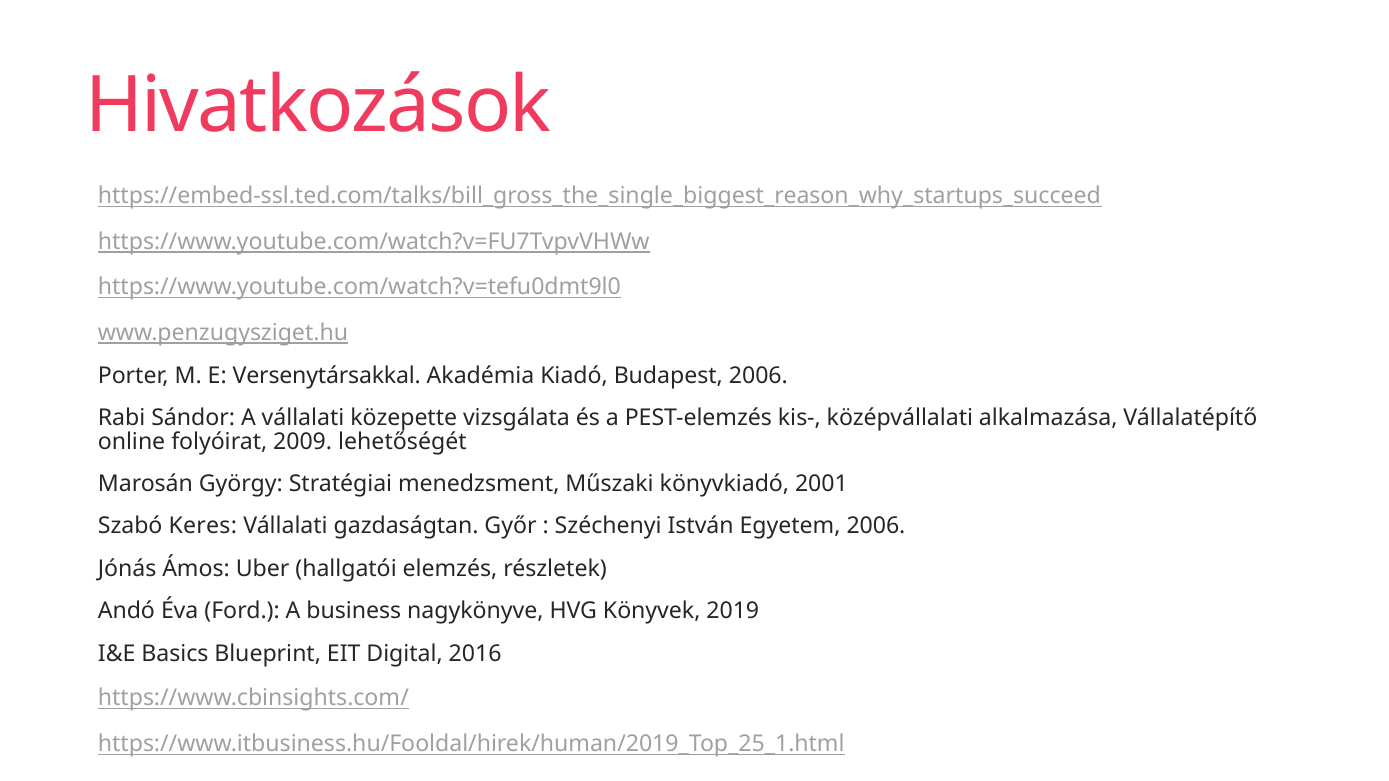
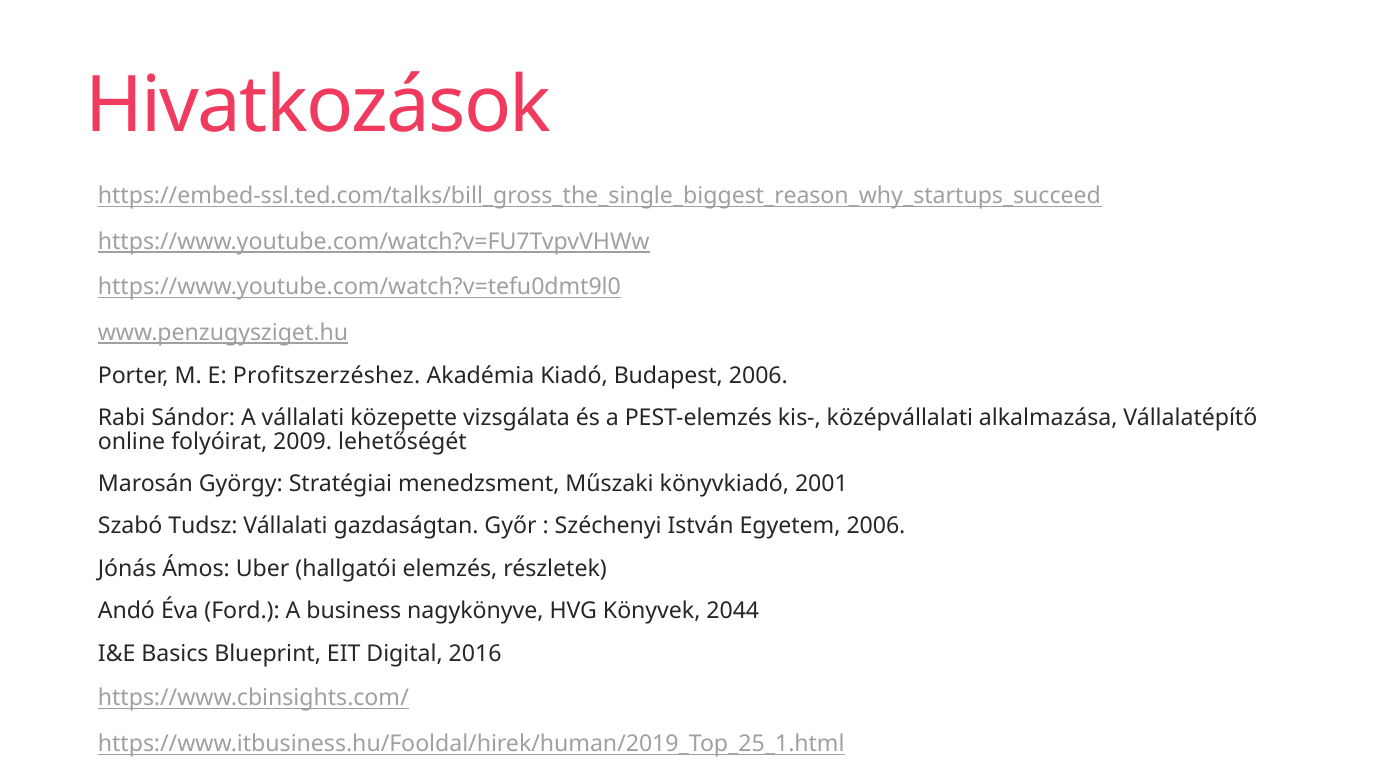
Versenytársakkal: Versenytársakkal -> Profitszerzéshez
Keres: Keres -> Tudsz
2019: 2019 -> 2044
